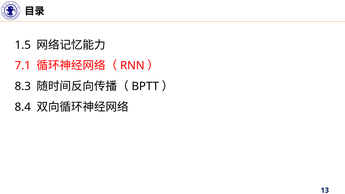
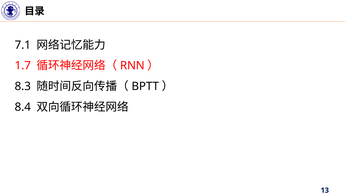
1.5: 1.5 -> 7.1
7.1: 7.1 -> 1.7
